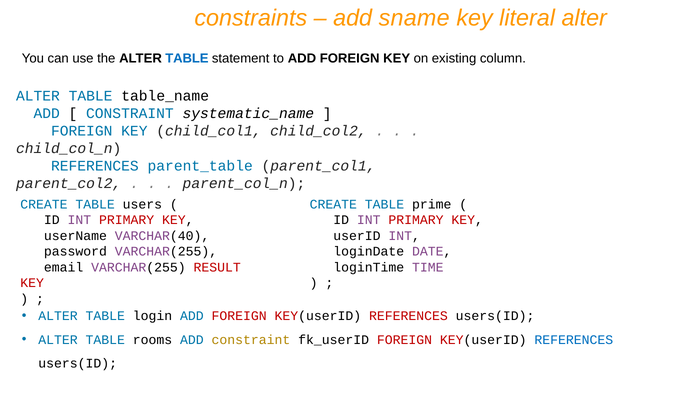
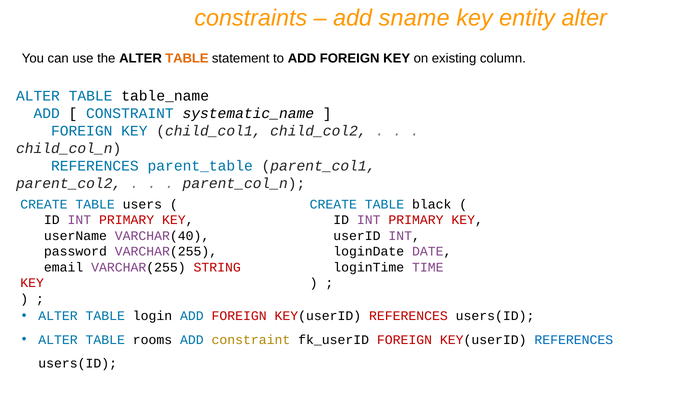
literal: literal -> entity
TABLE at (187, 58) colour: blue -> orange
prime: prime -> black
RESULT: RESULT -> STRING
